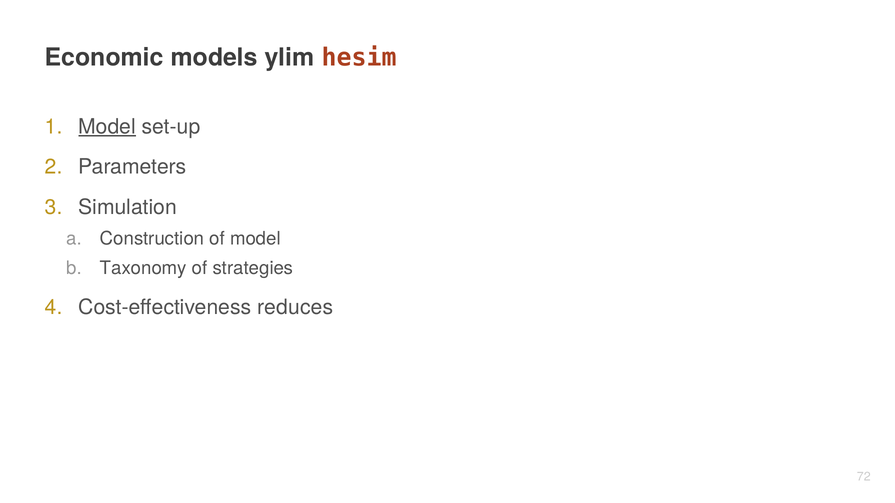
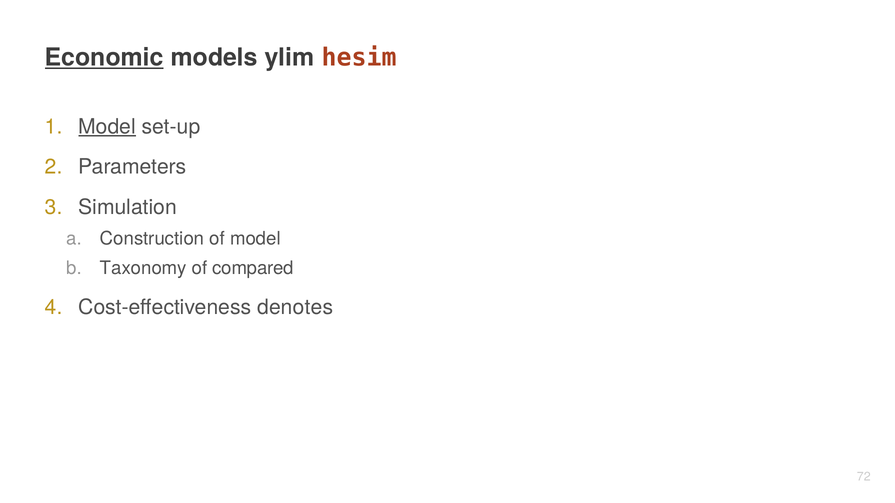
Economic underline: none -> present
strategies: strategies -> compared
reduces: reduces -> denotes
